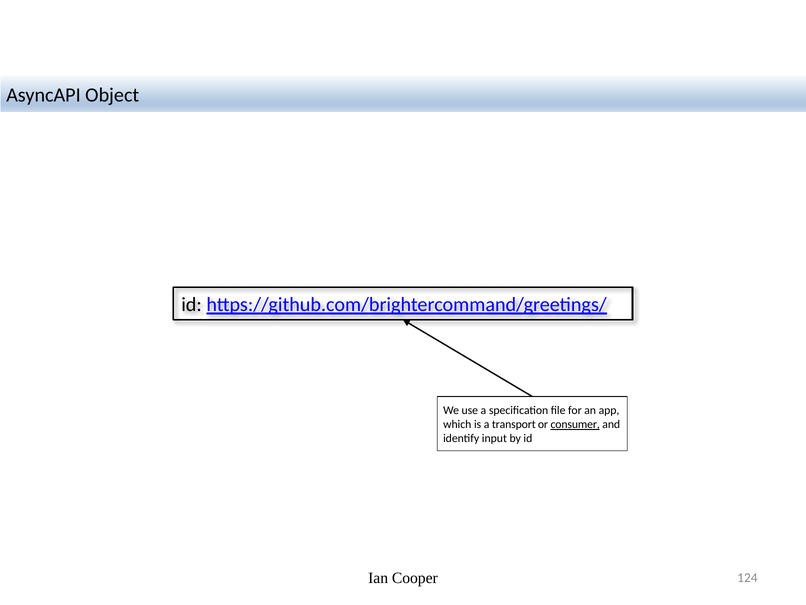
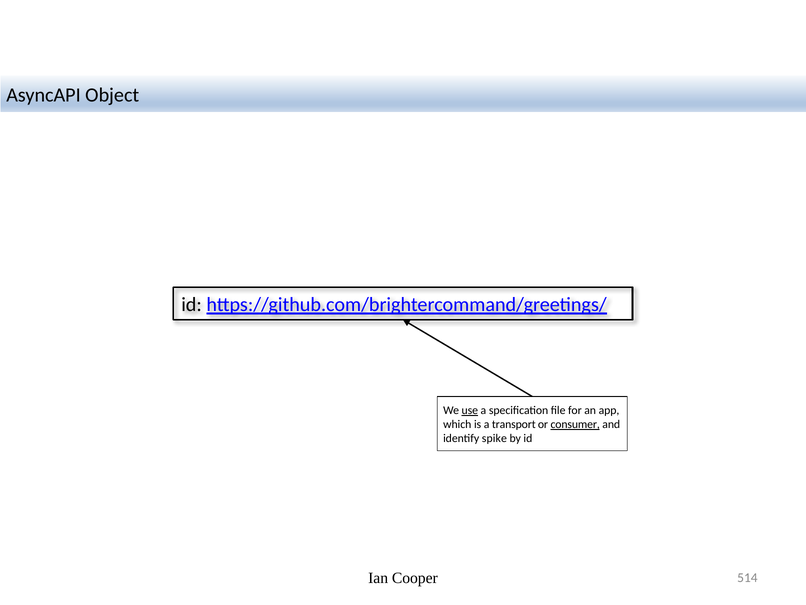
use underline: none -> present
input: input -> spike
124: 124 -> 514
